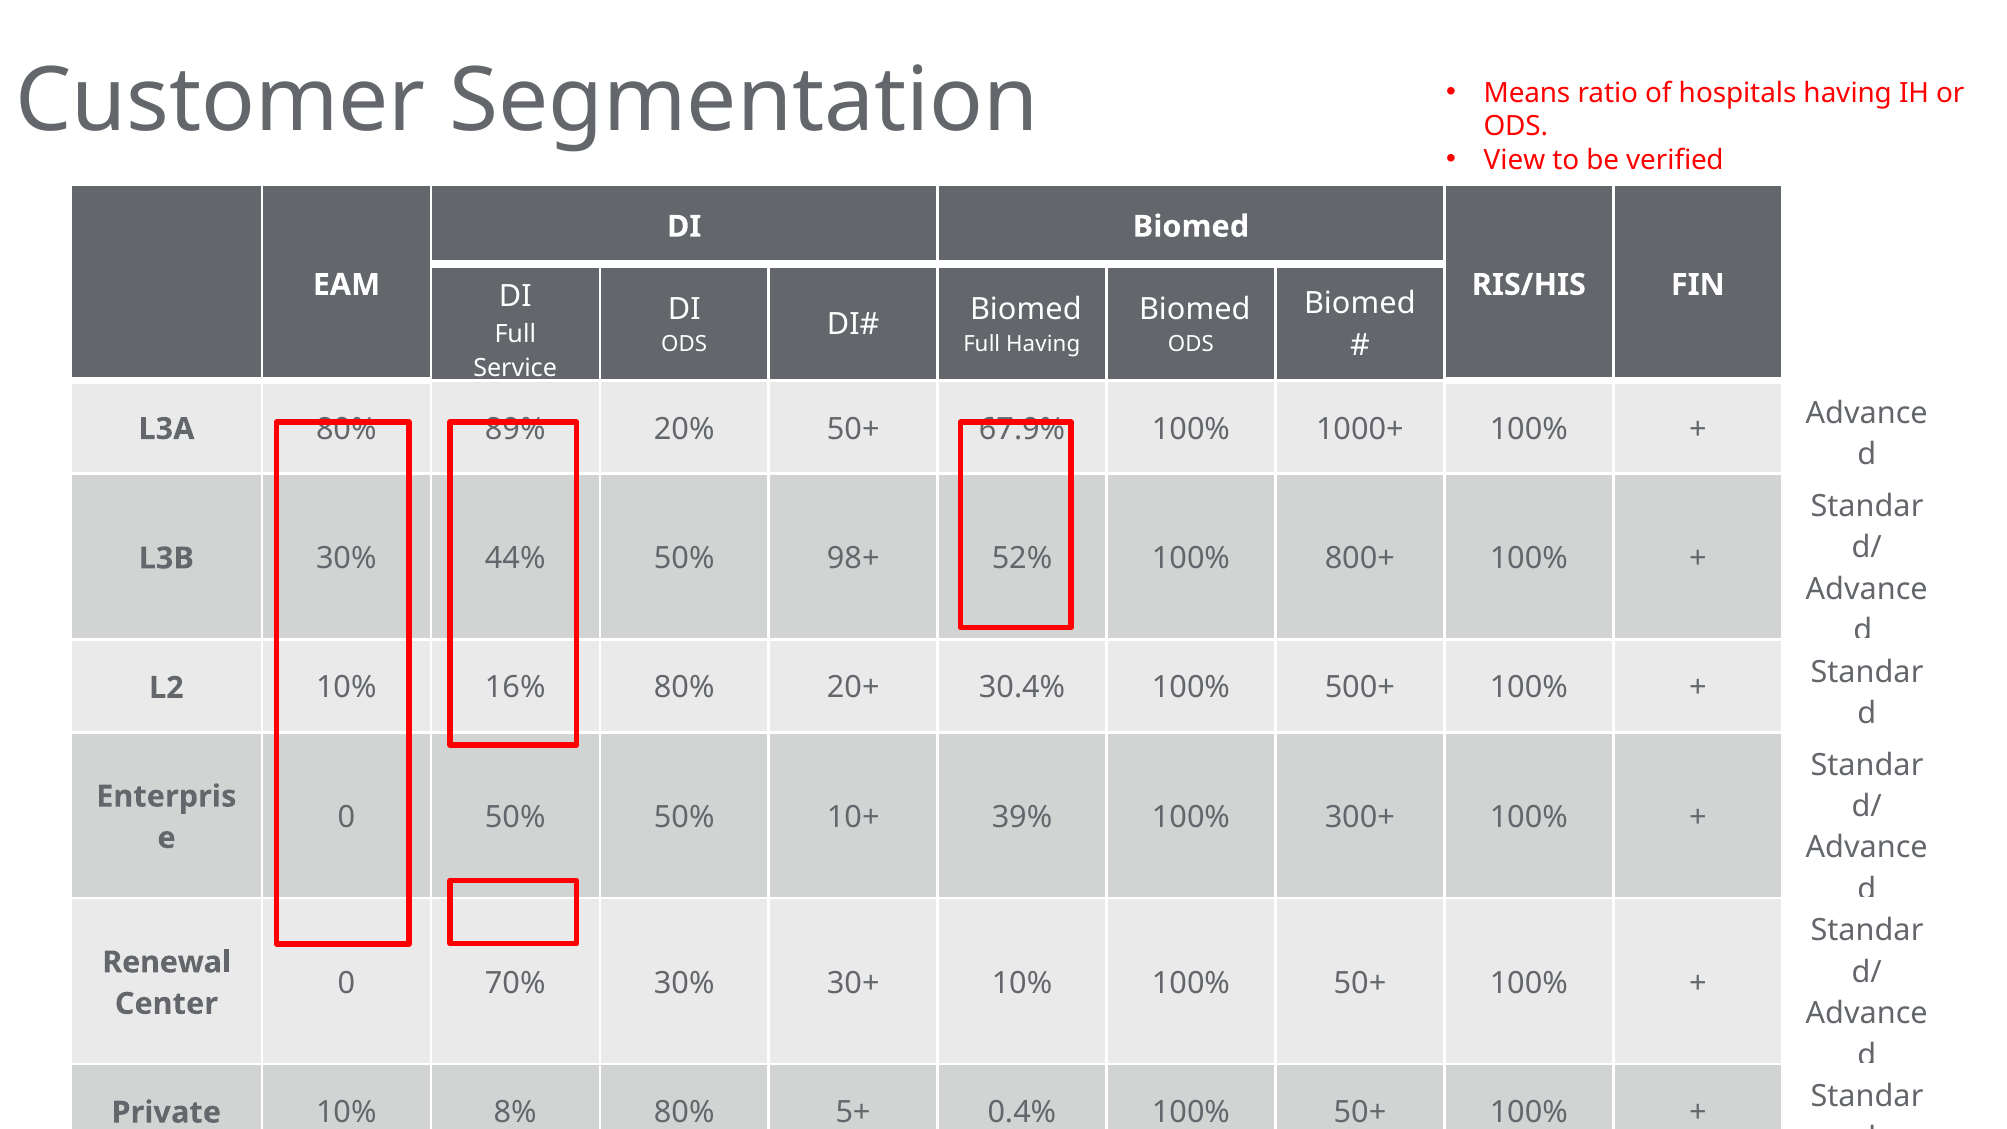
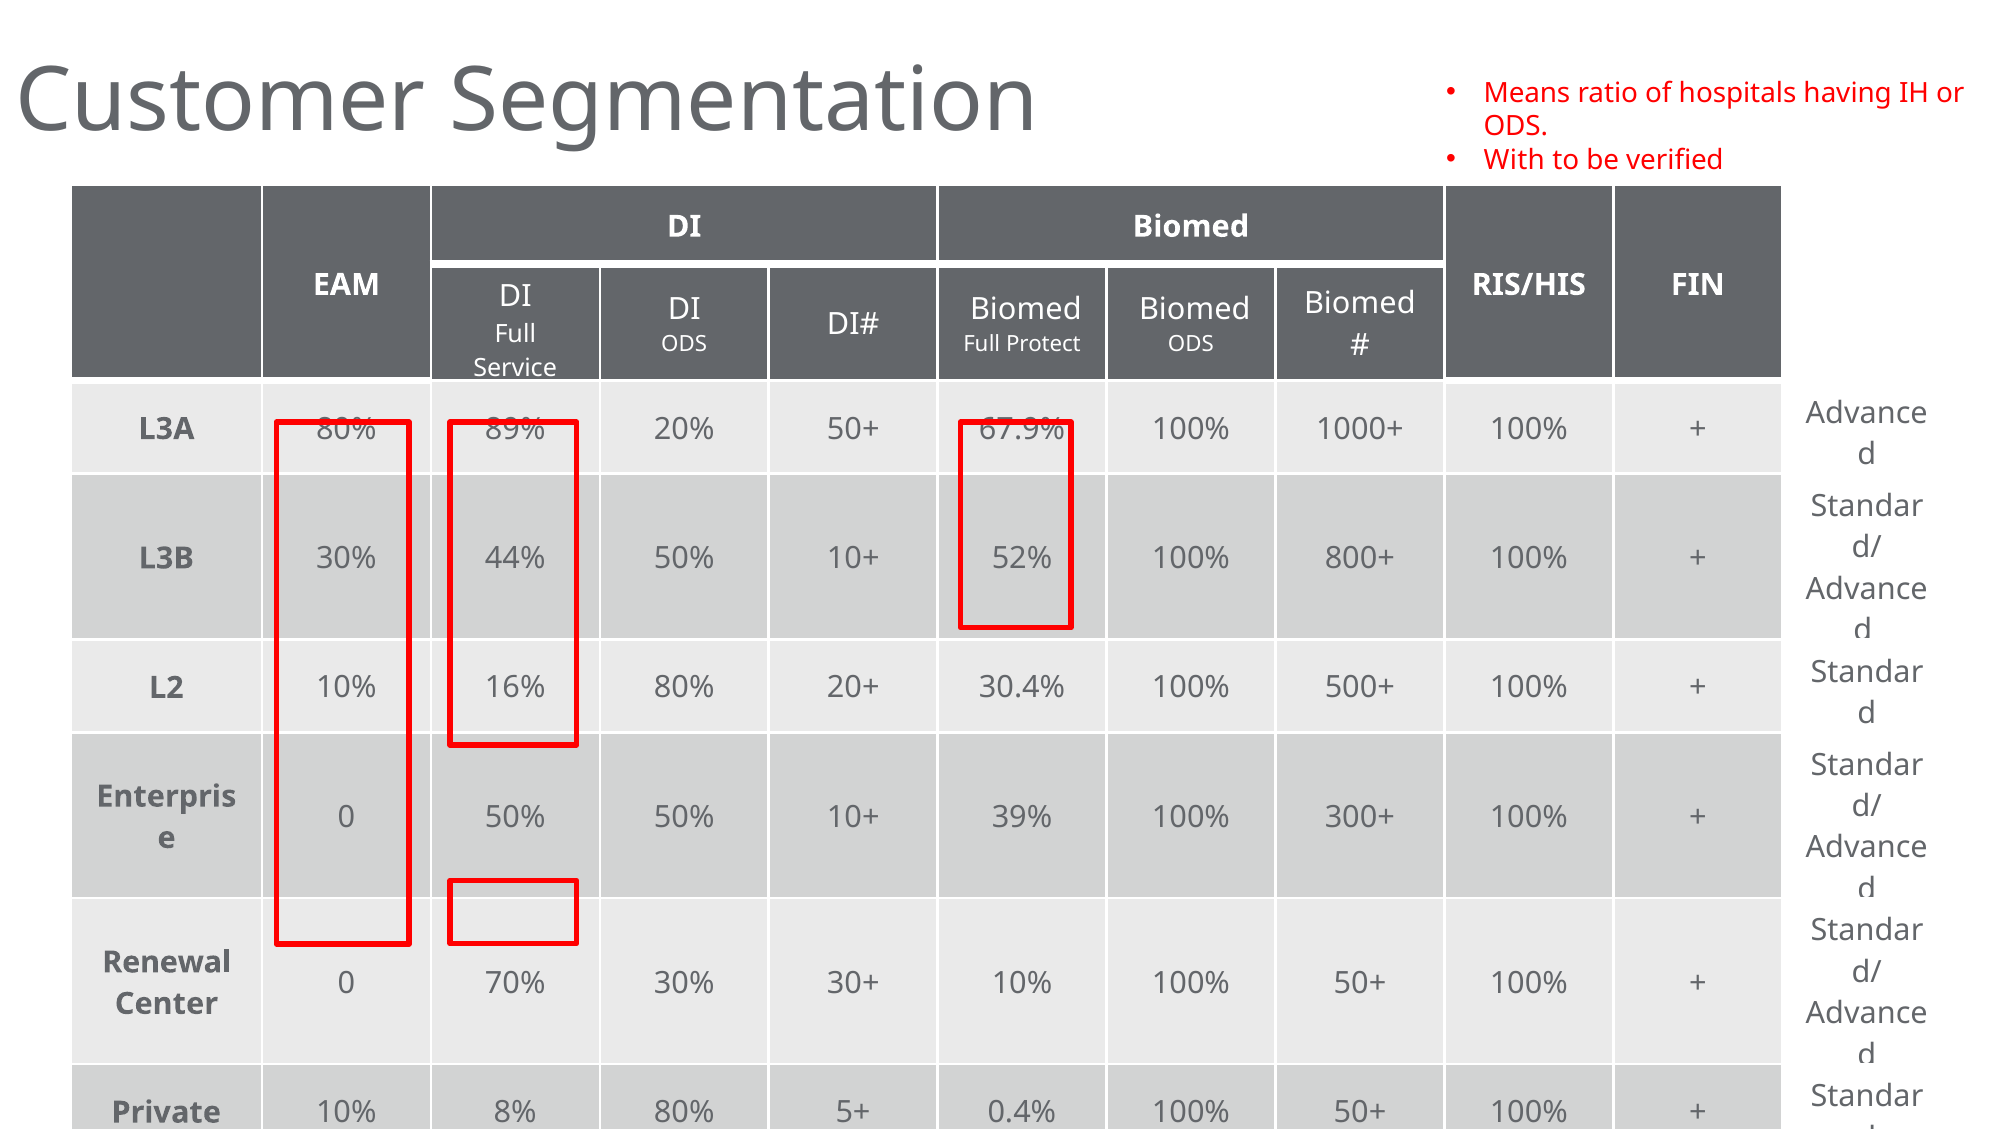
View: View -> With
Full Having: Having -> Protect
44% 50% 98+: 98+ -> 10+
